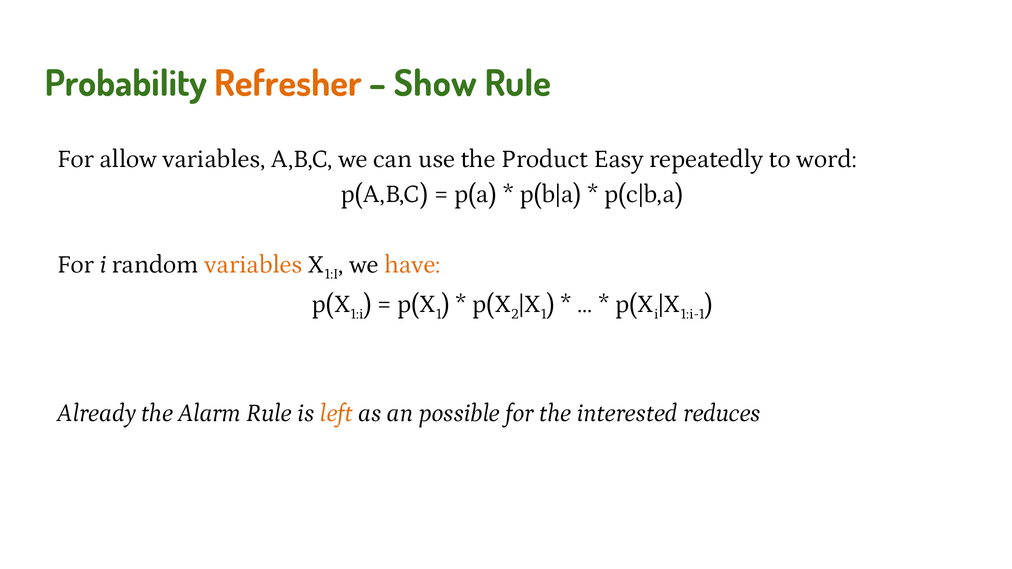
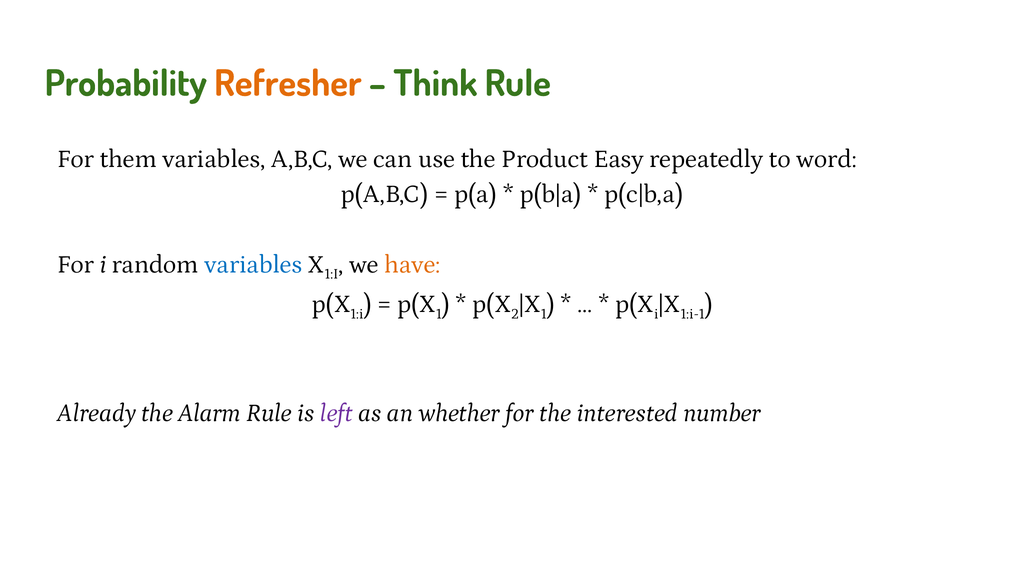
Show: Show -> Think
allow: allow -> them
variables at (253, 264) colour: orange -> blue
left colour: orange -> purple
possible: possible -> whether
reduces: reduces -> number
